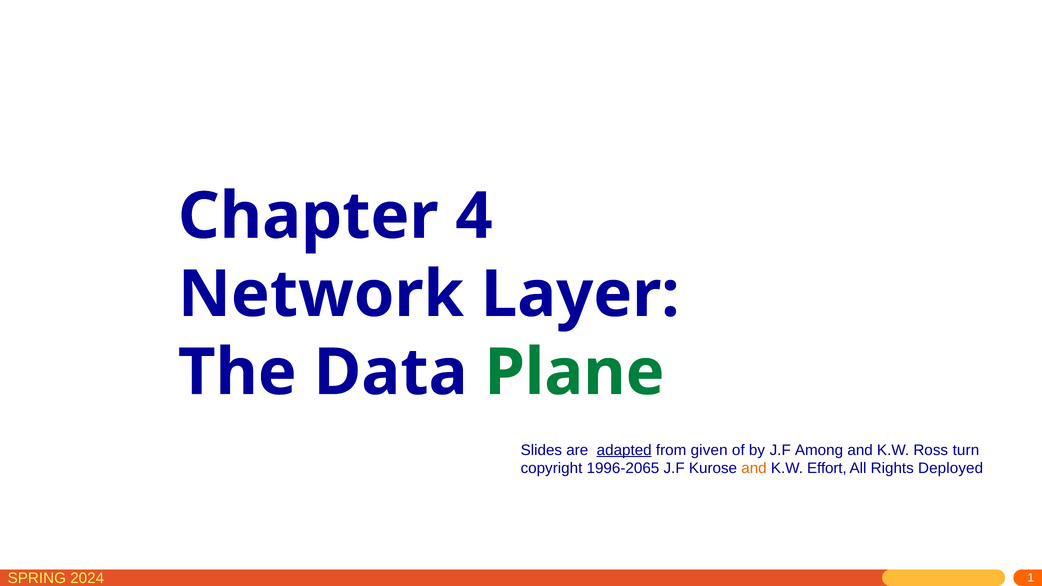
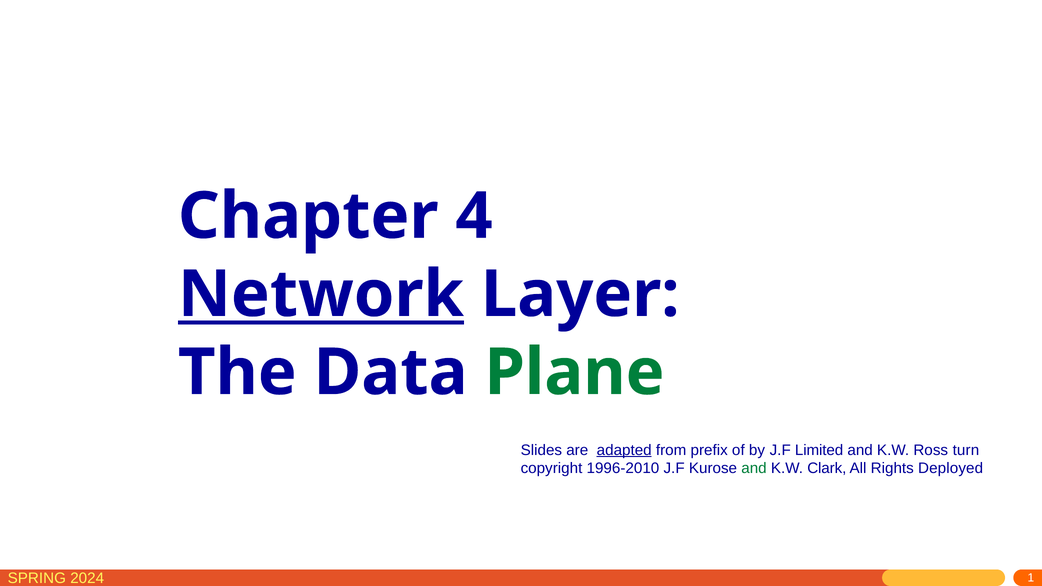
Network underline: none -> present
given: given -> prefix
Among: Among -> Limited
1996-2065: 1996-2065 -> 1996-2010
and at (754, 468) colour: orange -> green
Effort: Effort -> Clark
